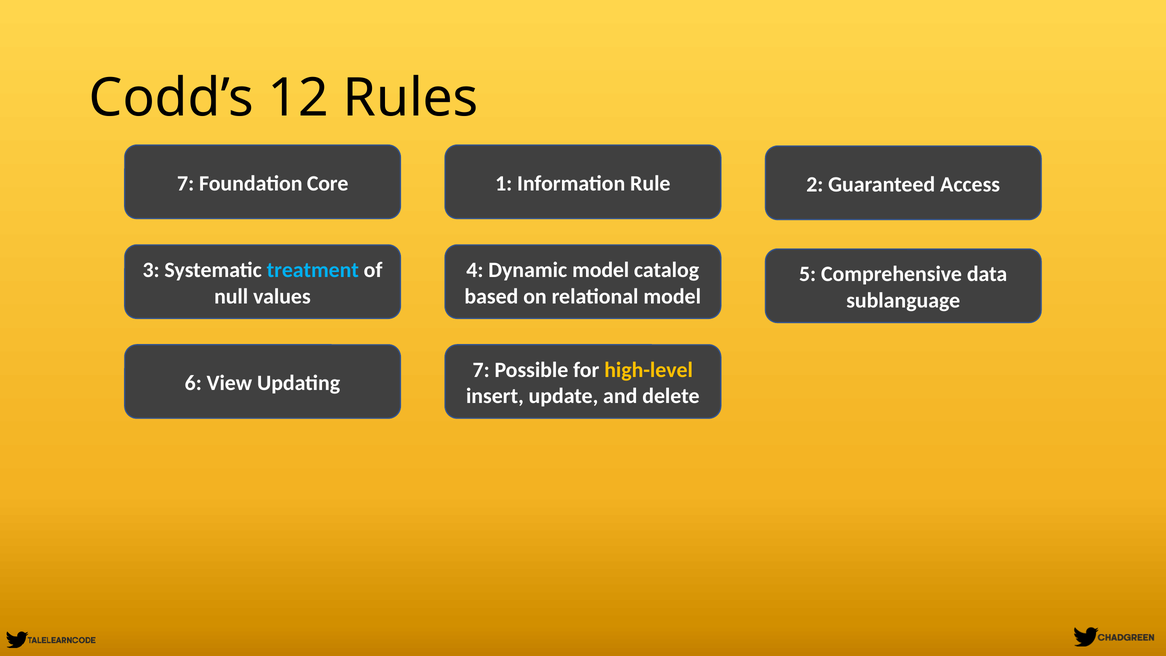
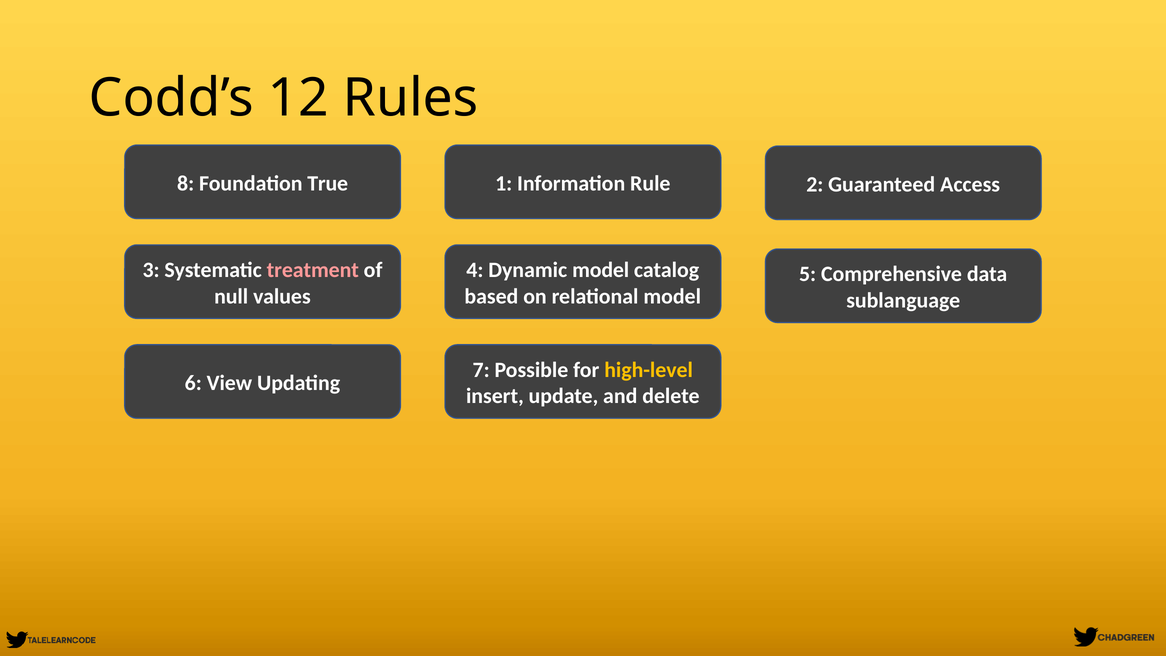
7 at (186, 183): 7 -> 8
Core: Core -> True
treatment colour: light blue -> pink
